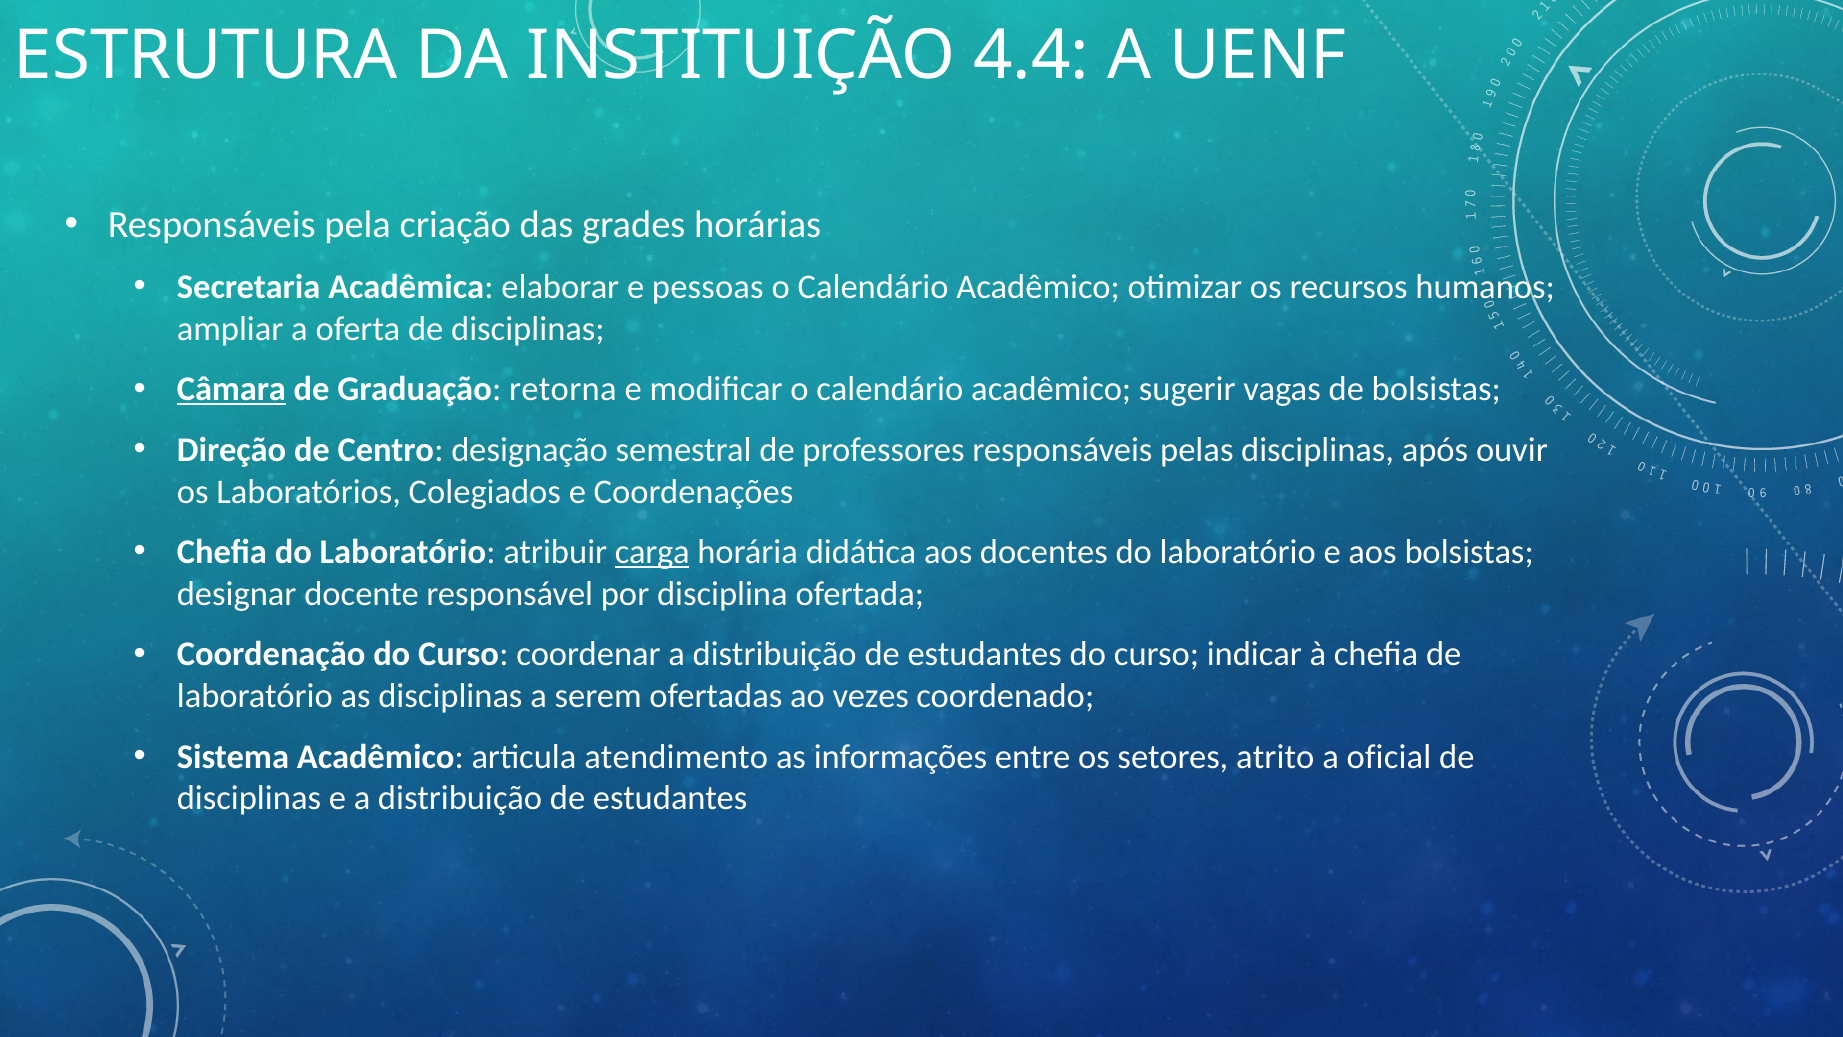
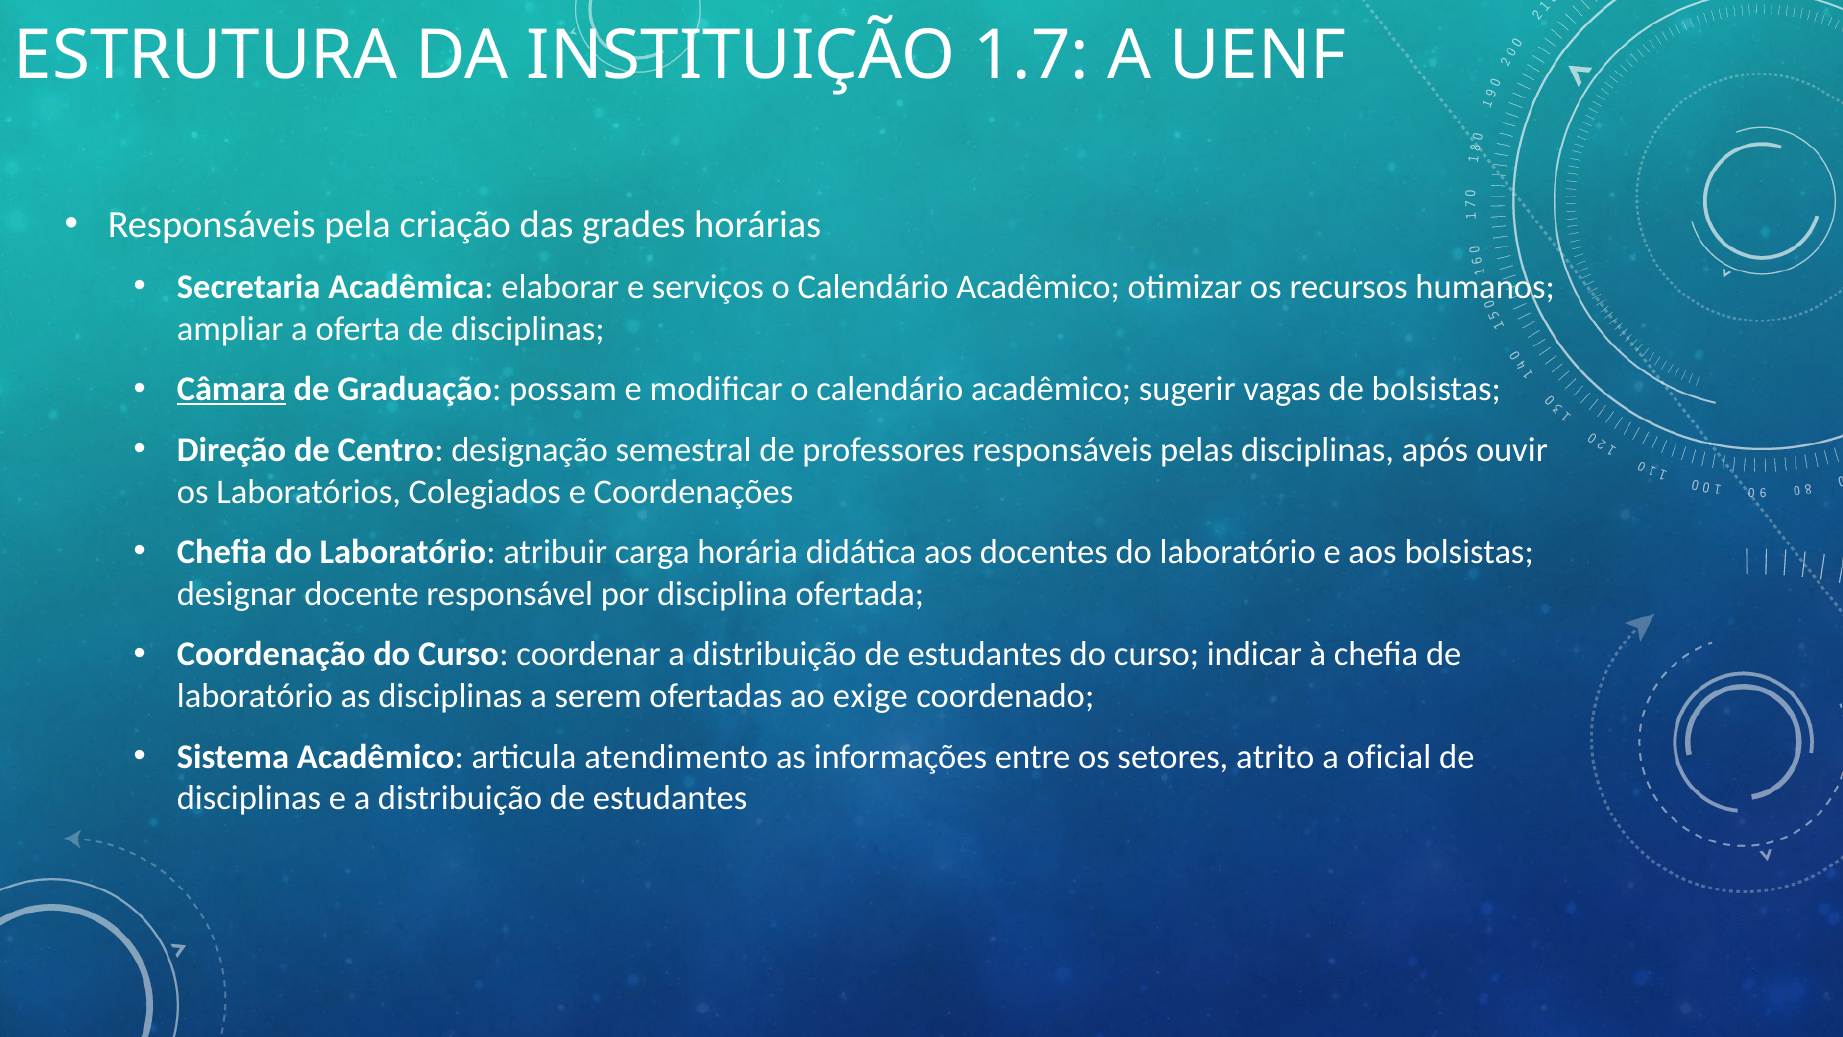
4.4: 4.4 -> 1.7
pessoas: pessoas -> serviços
retorna: retorna -> possam
carga underline: present -> none
vezes: vezes -> exige
